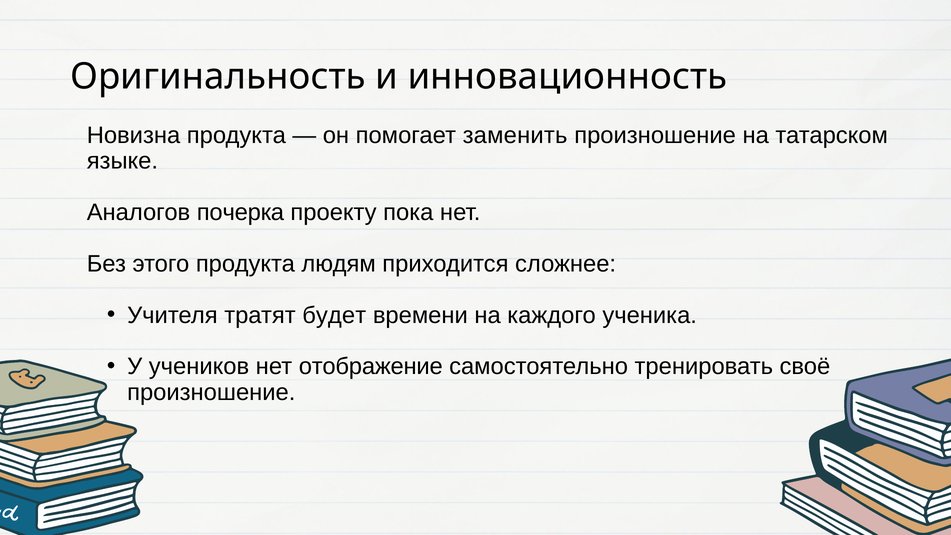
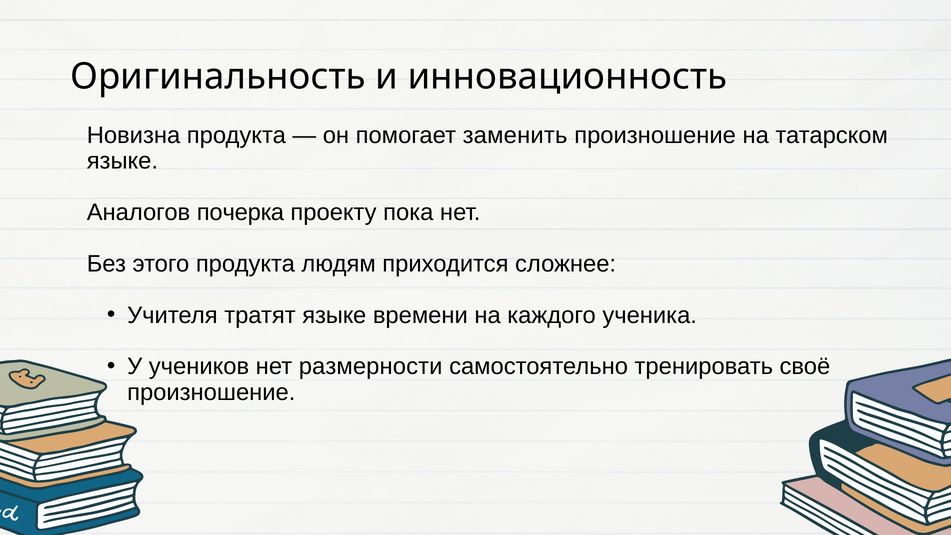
тратят будет: будет -> языке
отображение: отображение -> размерности
